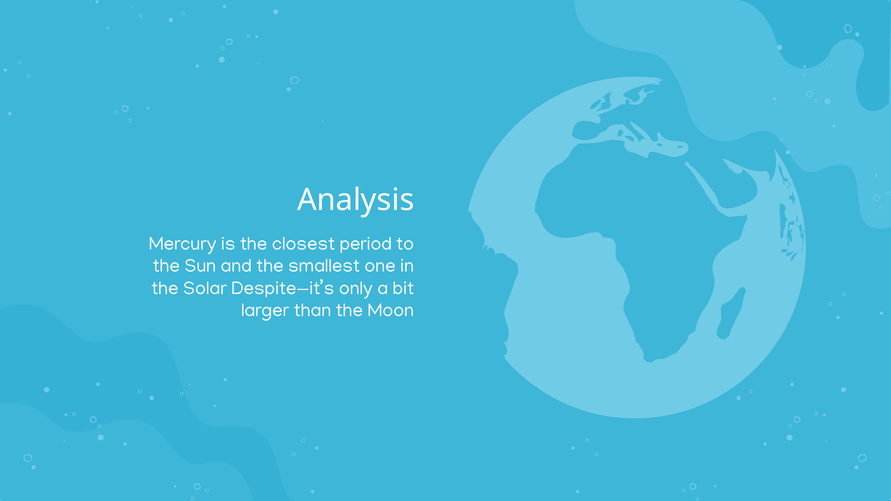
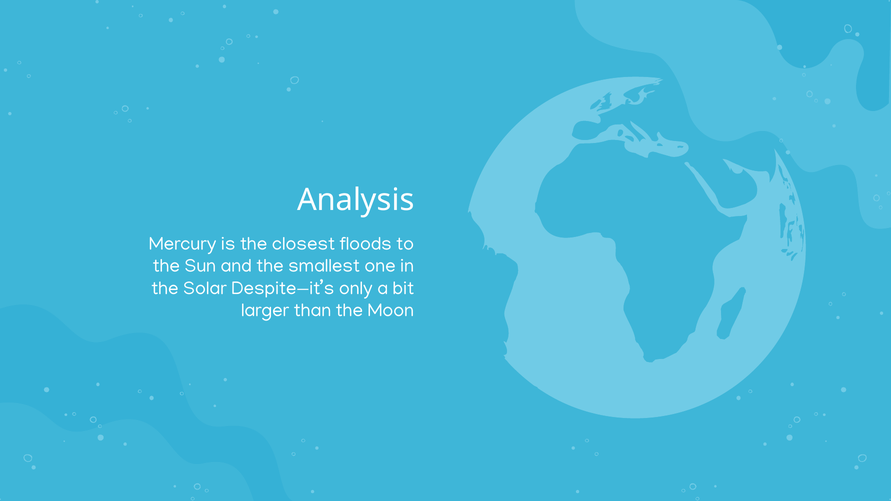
period: period -> floods
